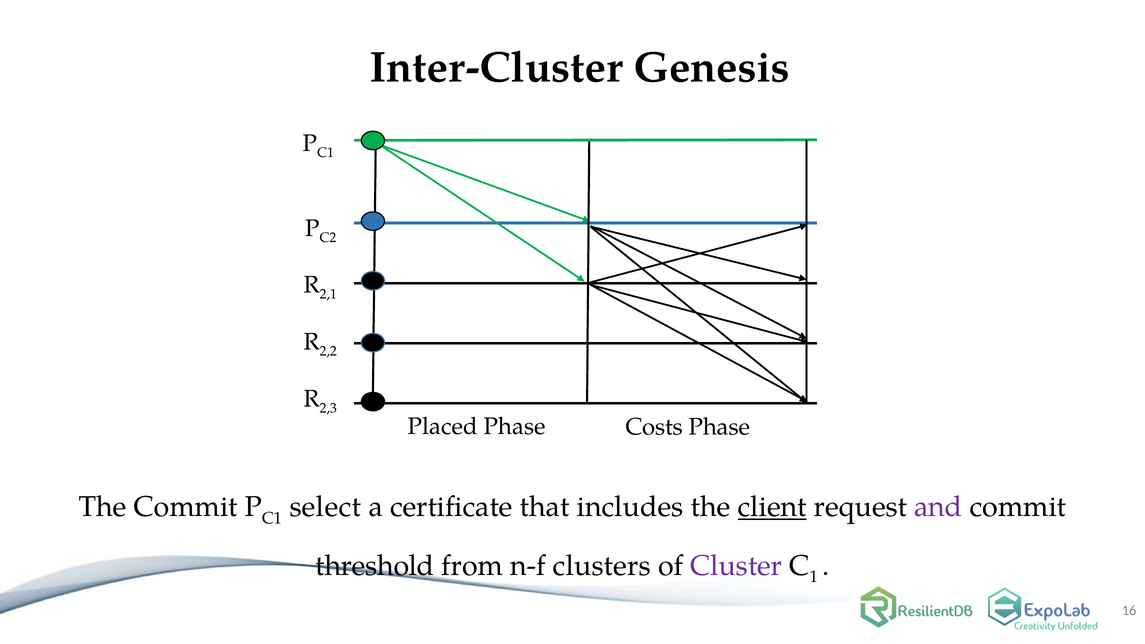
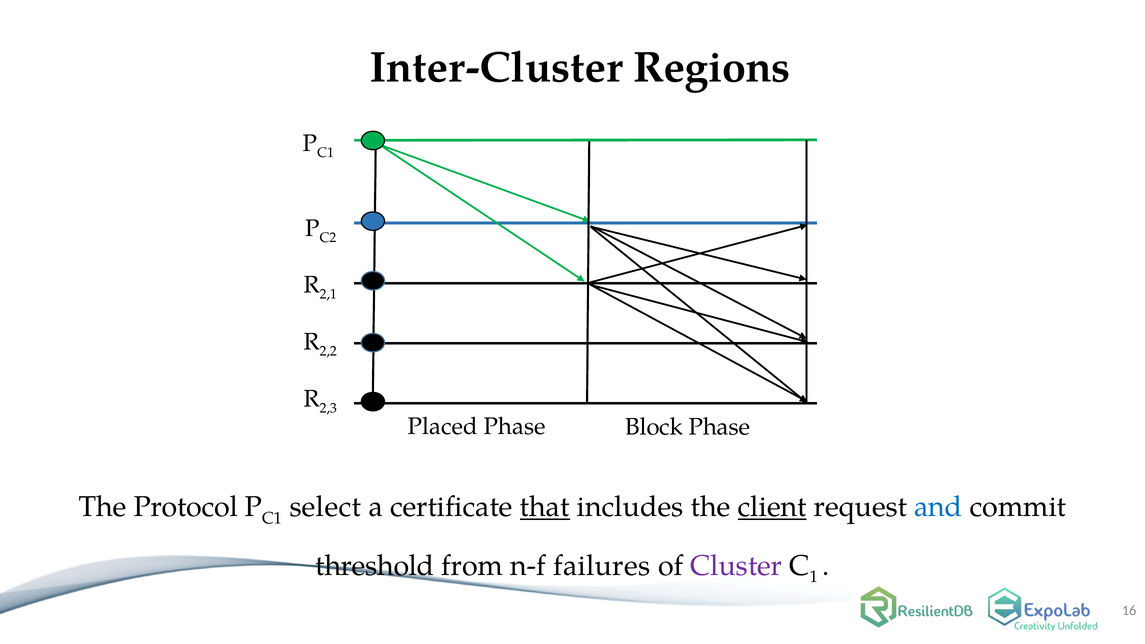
Genesis: Genesis -> Regions
Costs: Costs -> Block
The Commit: Commit -> Protocol
that underline: none -> present
and colour: purple -> blue
clusters: clusters -> failures
